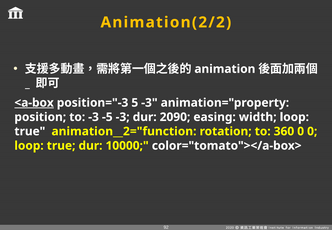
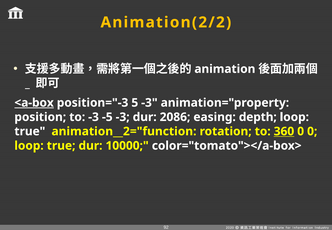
2090: 2090 -> 2086
width: width -> depth
360 underline: none -> present
